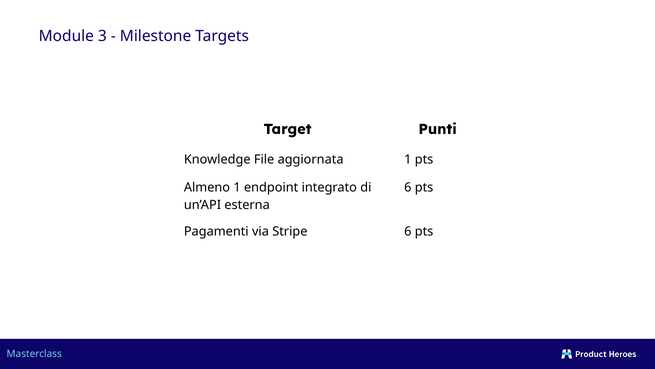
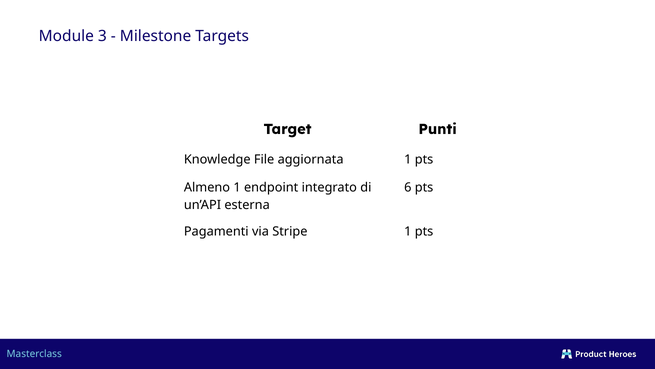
Stripe 6: 6 -> 1
